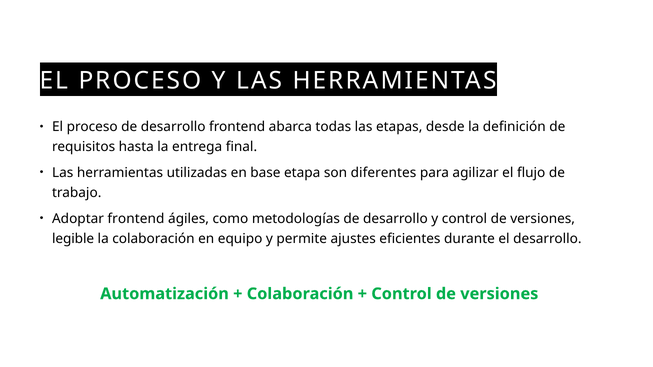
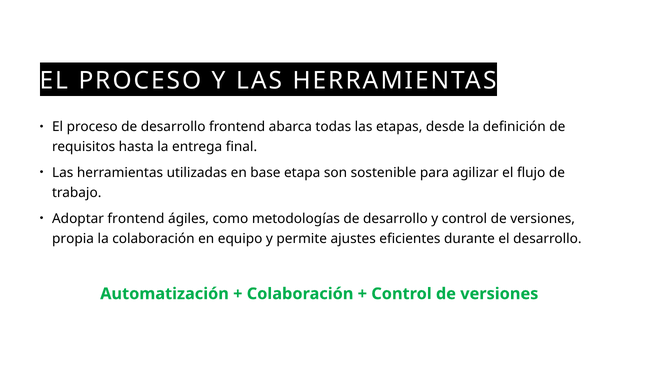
diferentes: diferentes -> sostenible
legible: legible -> propia
